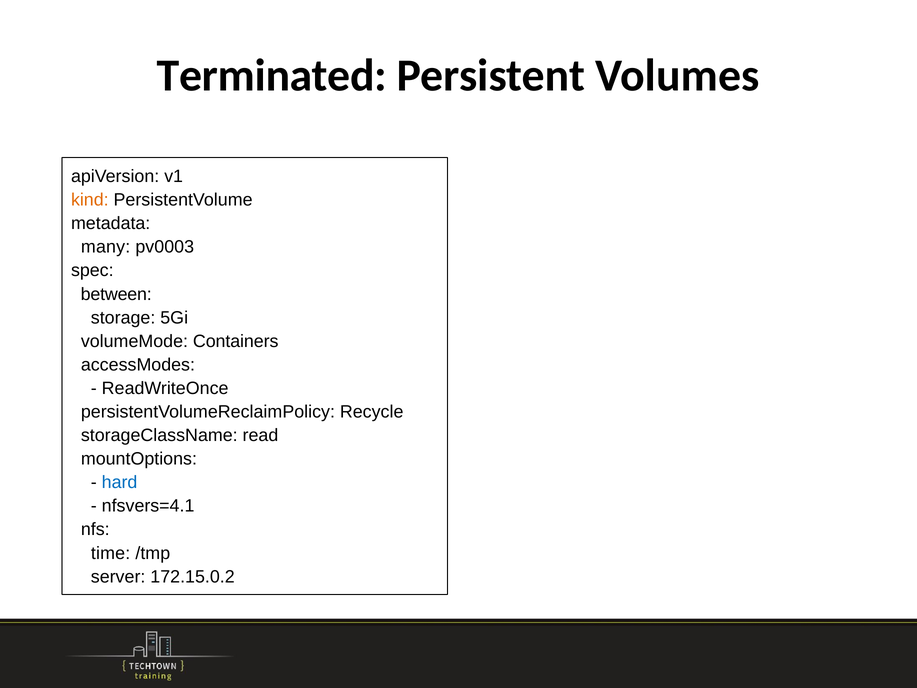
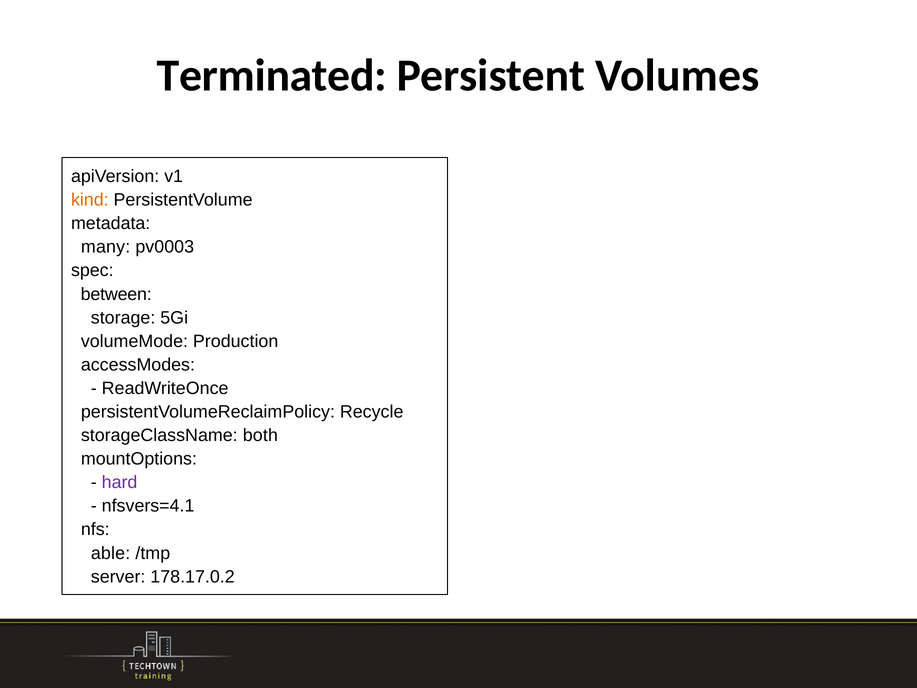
Containers: Containers -> Production
read: read -> both
hard colour: blue -> purple
time: time -> able
172.15.0.2: 172.15.0.2 -> 178.17.0.2
